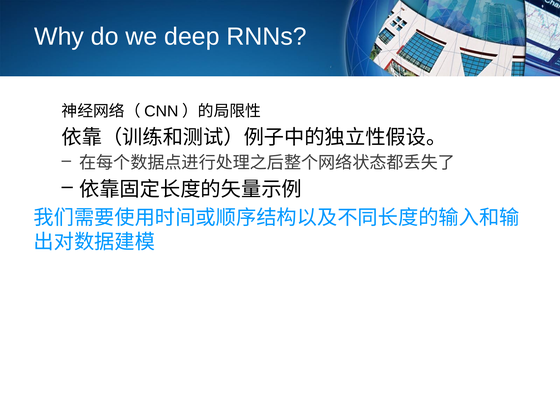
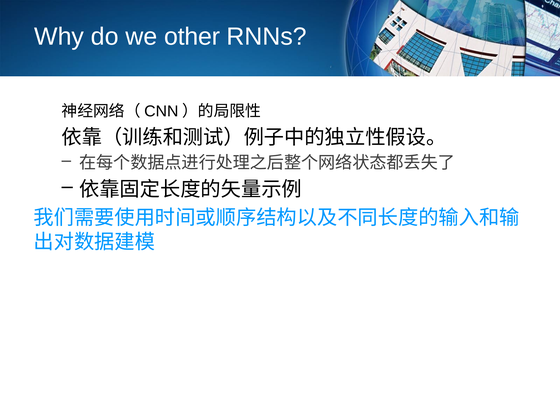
deep: deep -> other
